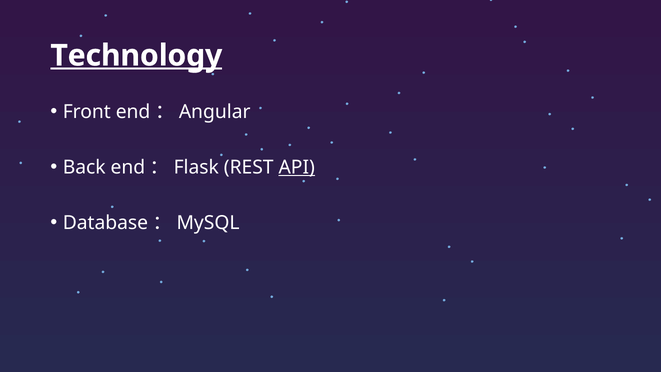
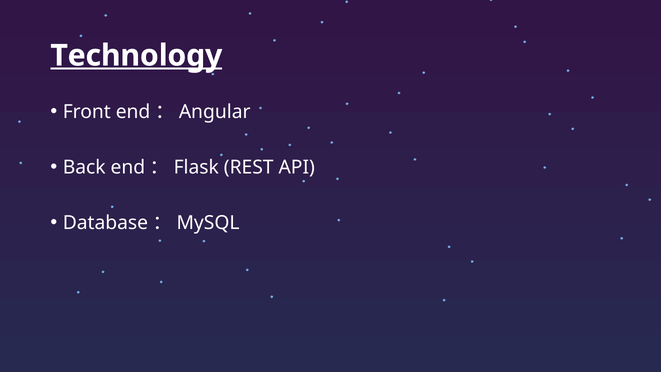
API underline: present -> none
